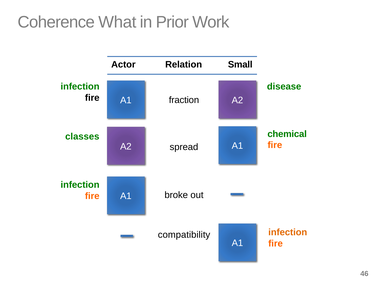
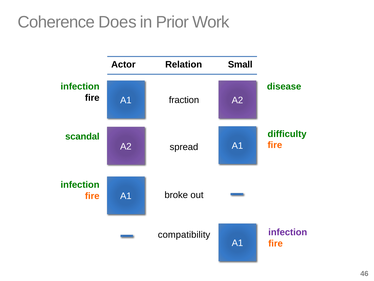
What: What -> Does
chemical: chemical -> difficulty
classes: classes -> scandal
infection at (288, 232) colour: orange -> purple
